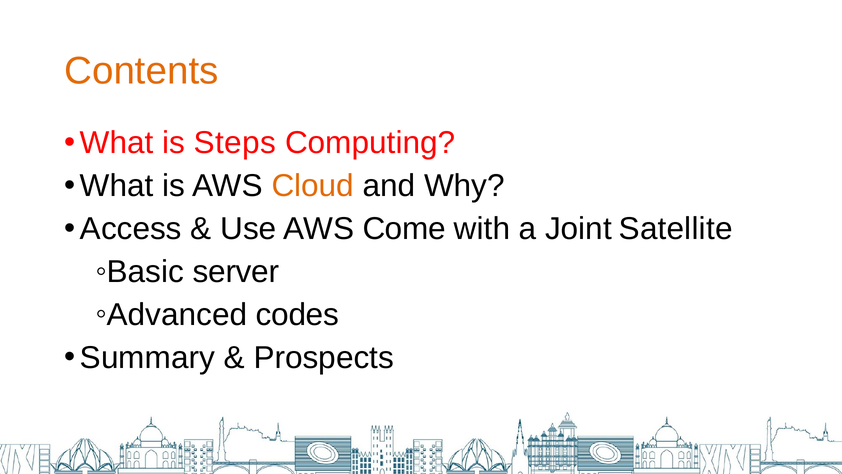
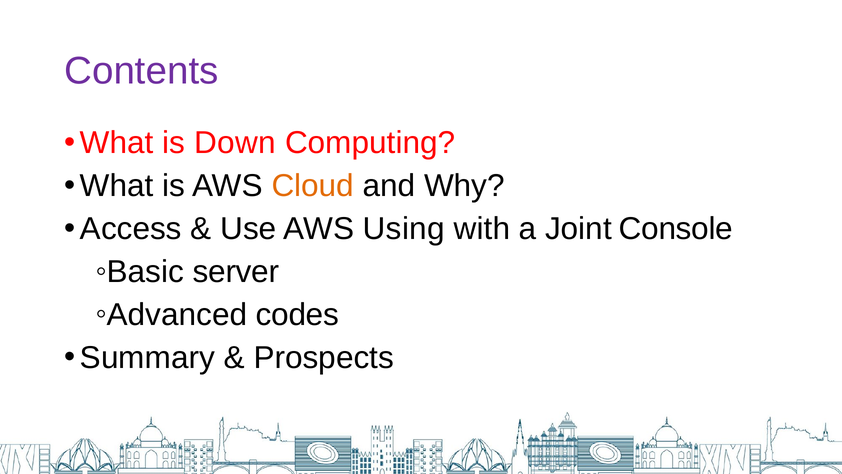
Contents colour: orange -> purple
Steps: Steps -> Down
Come: Come -> Using
Satellite: Satellite -> Console
